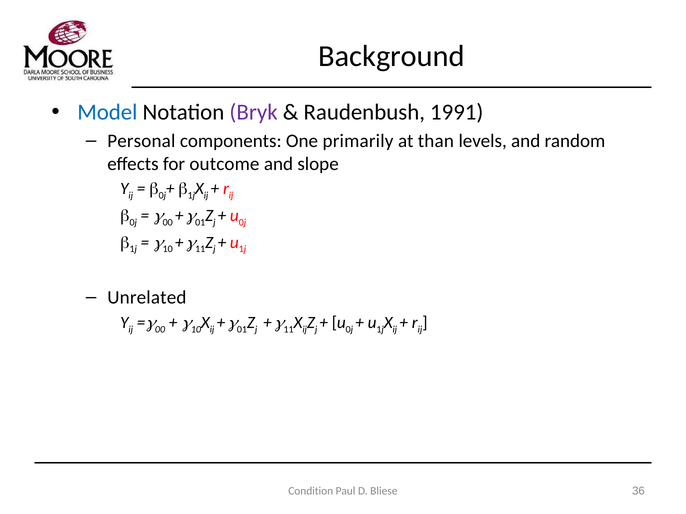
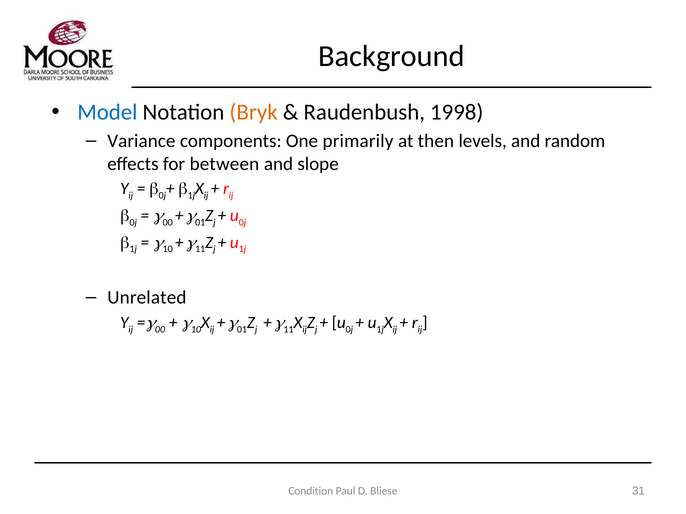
Bryk colour: purple -> orange
1991: 1991 -> 1998
Personal: Personal -> Variance
than: than -> then
outcome: outcome -> between
36: 36 -> 31
